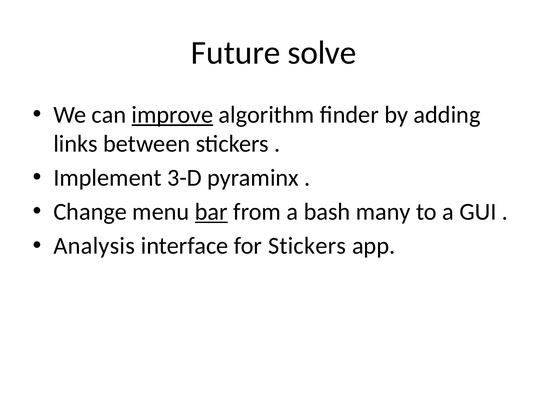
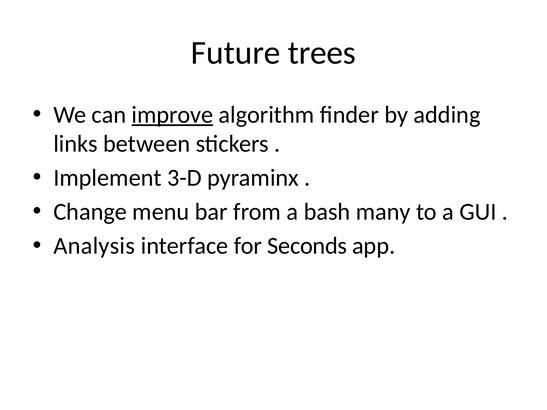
solve: solve -> trees
bar underline: present -> none
for Stickers: Stickers -> Seconds
